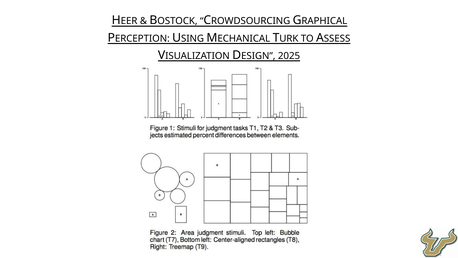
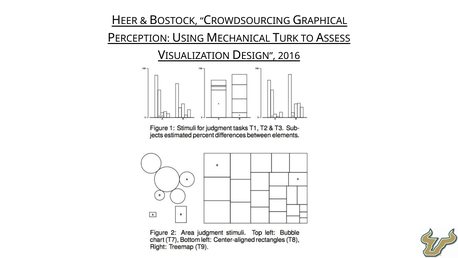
2025: 2025 -> 2016
